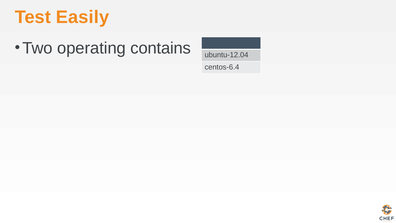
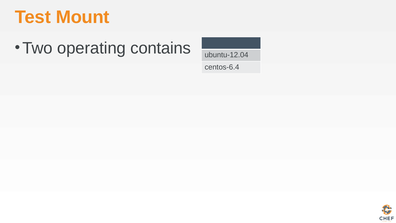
Easily: Easily -> Mount
